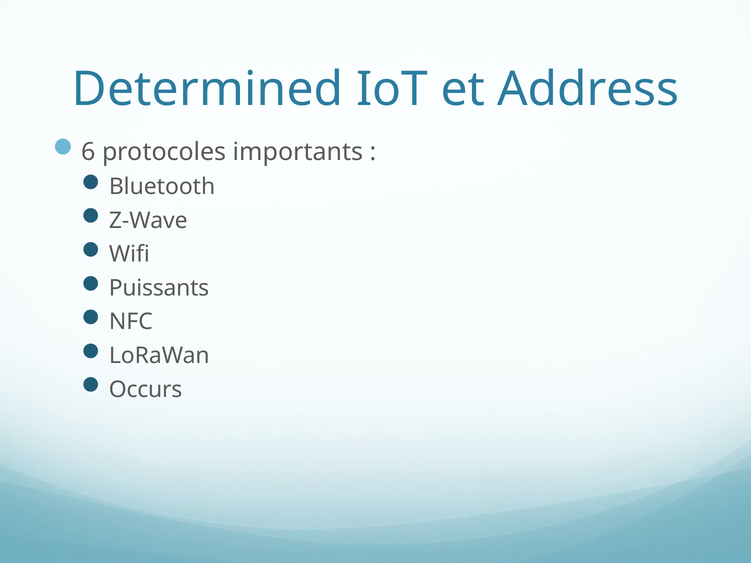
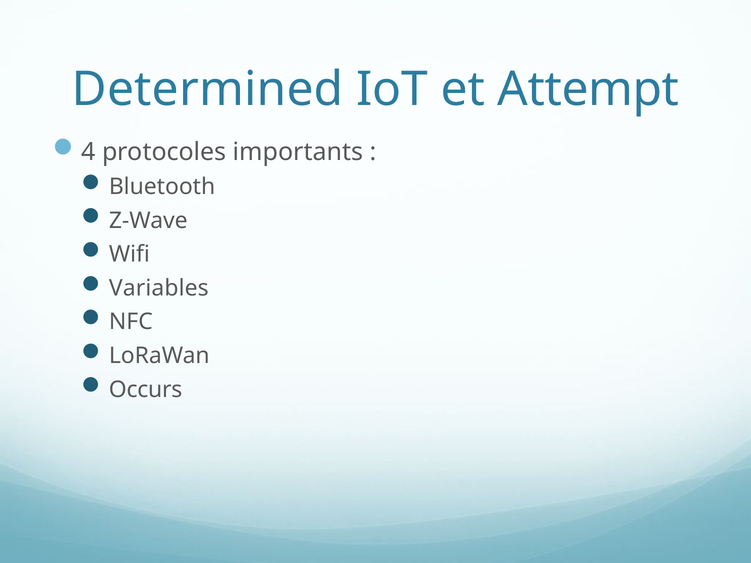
Address: Address -> Attempt
6: 6 -> 4
Puissants: Puissants -> Variables
